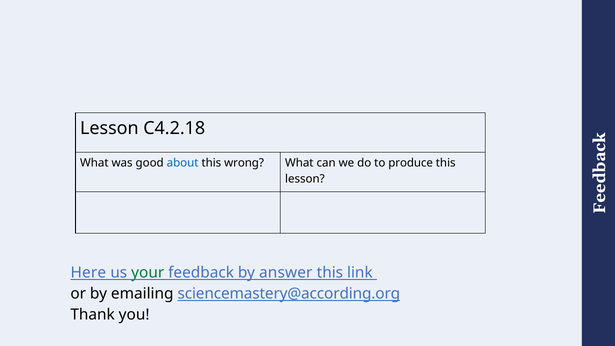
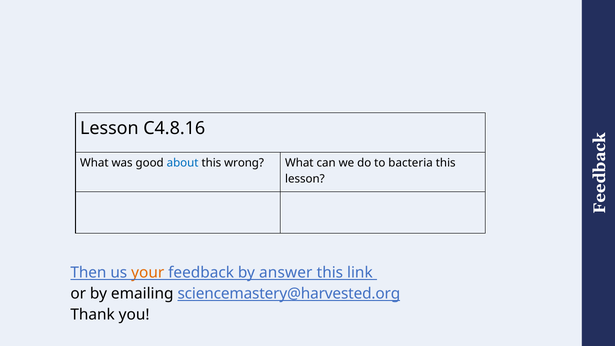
C4.2.18: C4.2.18 -> C4.8.16
produce: produce -> bacteria
Here: Here -> Then
your colour: green -> orange
sciencemastery@according.org: sciencemastery@according.org -> sciencemastery@harvested.org
